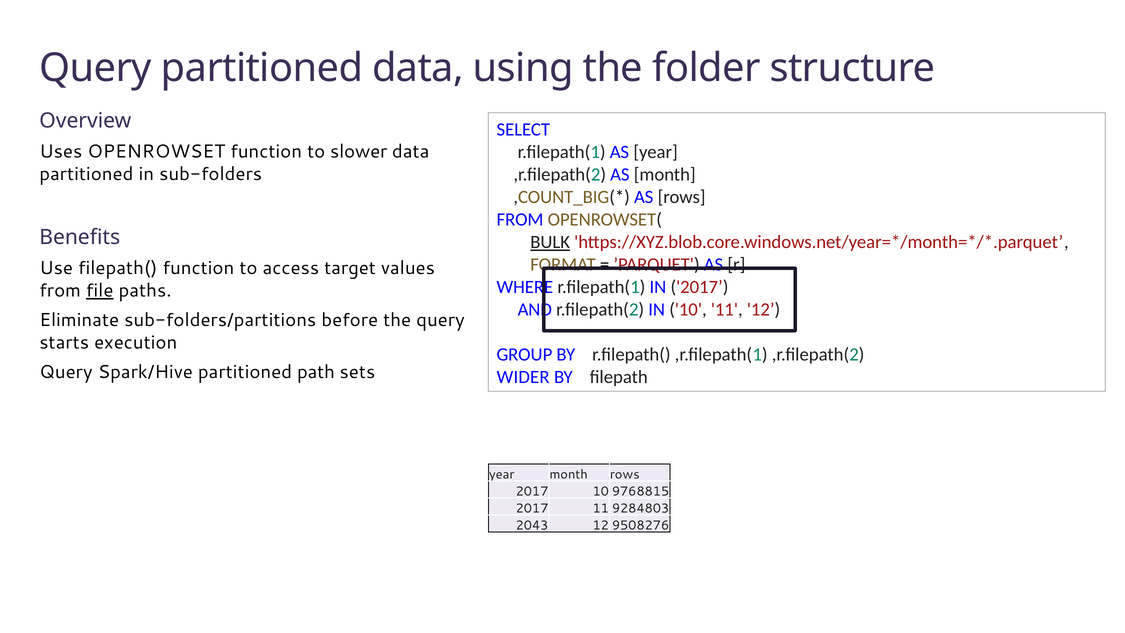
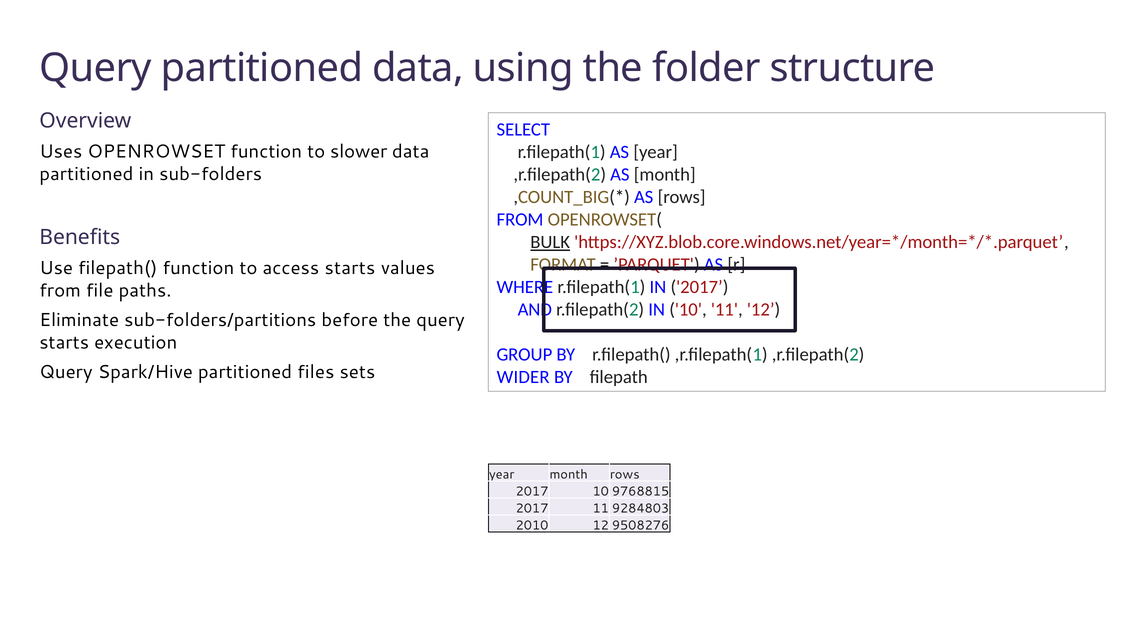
access target: target -> starts
file underline: present -> none
path: path -> files
2043: 2043 -> 2010
